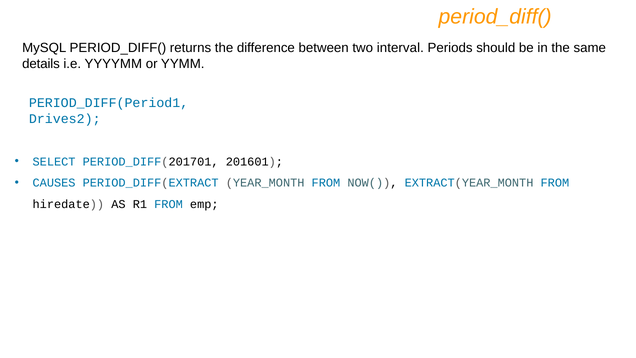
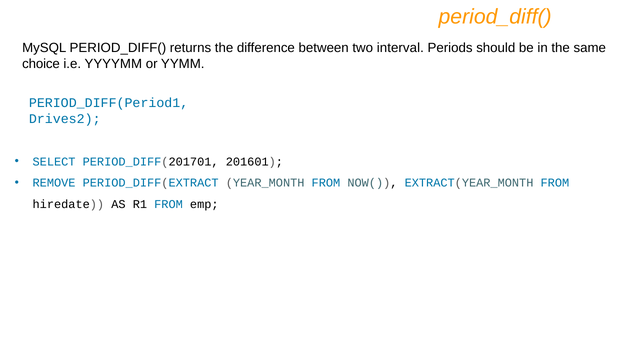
details: details -> choice
CAUSES: CAUSES -> REMOVE
